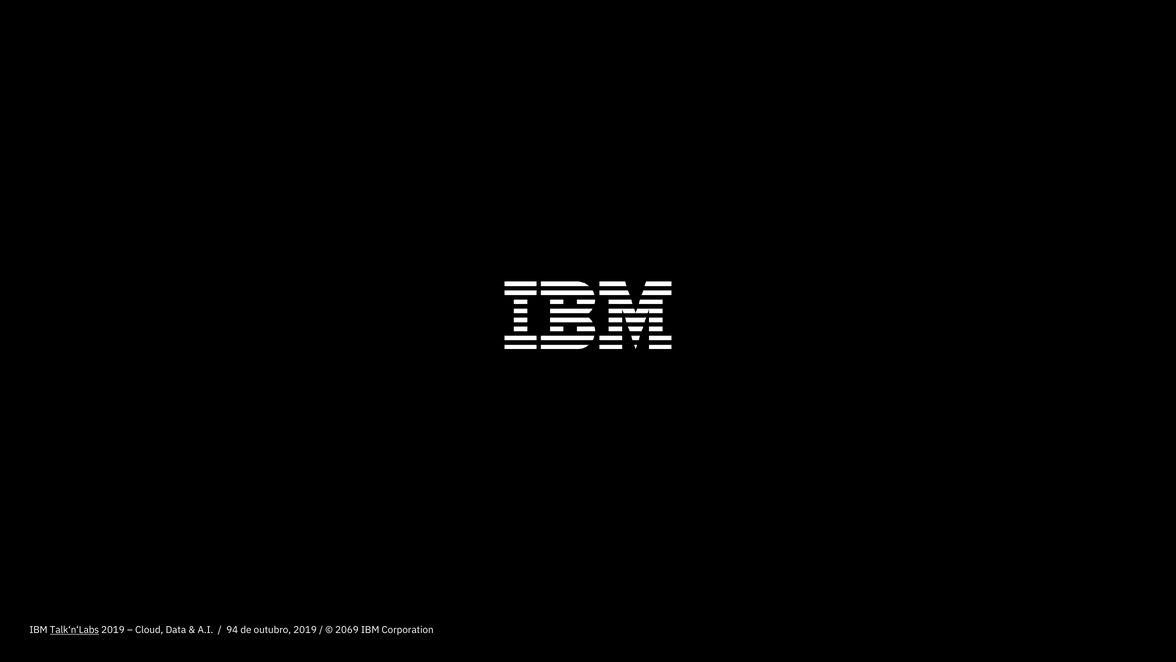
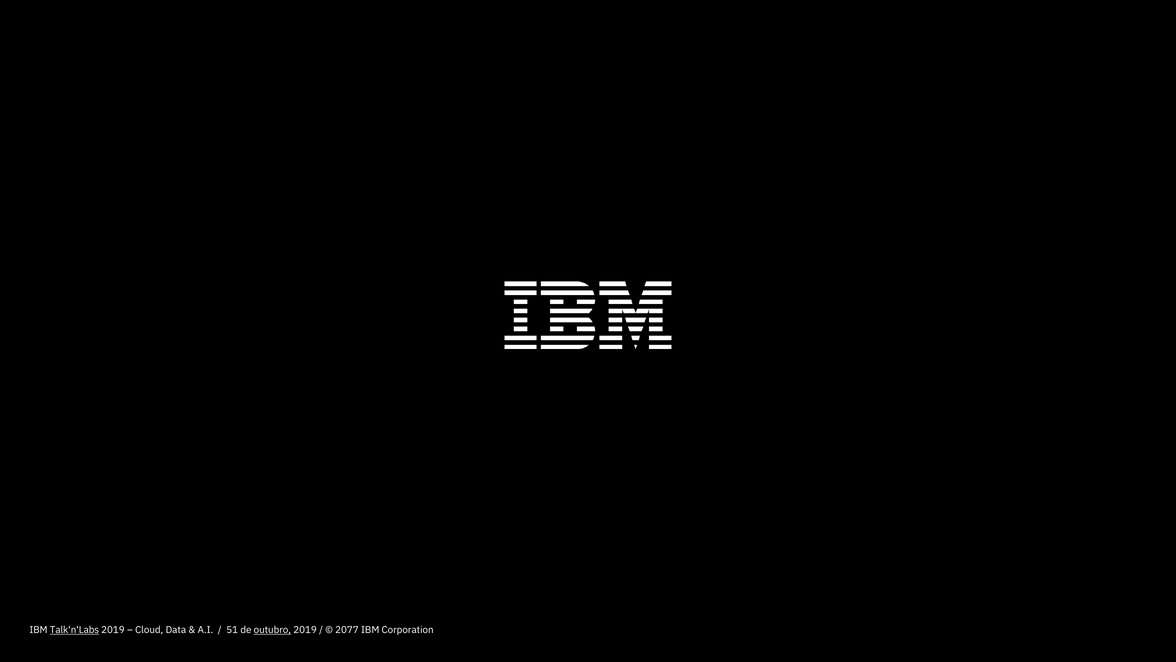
94: 94 -> 51
outubro underline: none -> present
2069: 2069 -> 2077
